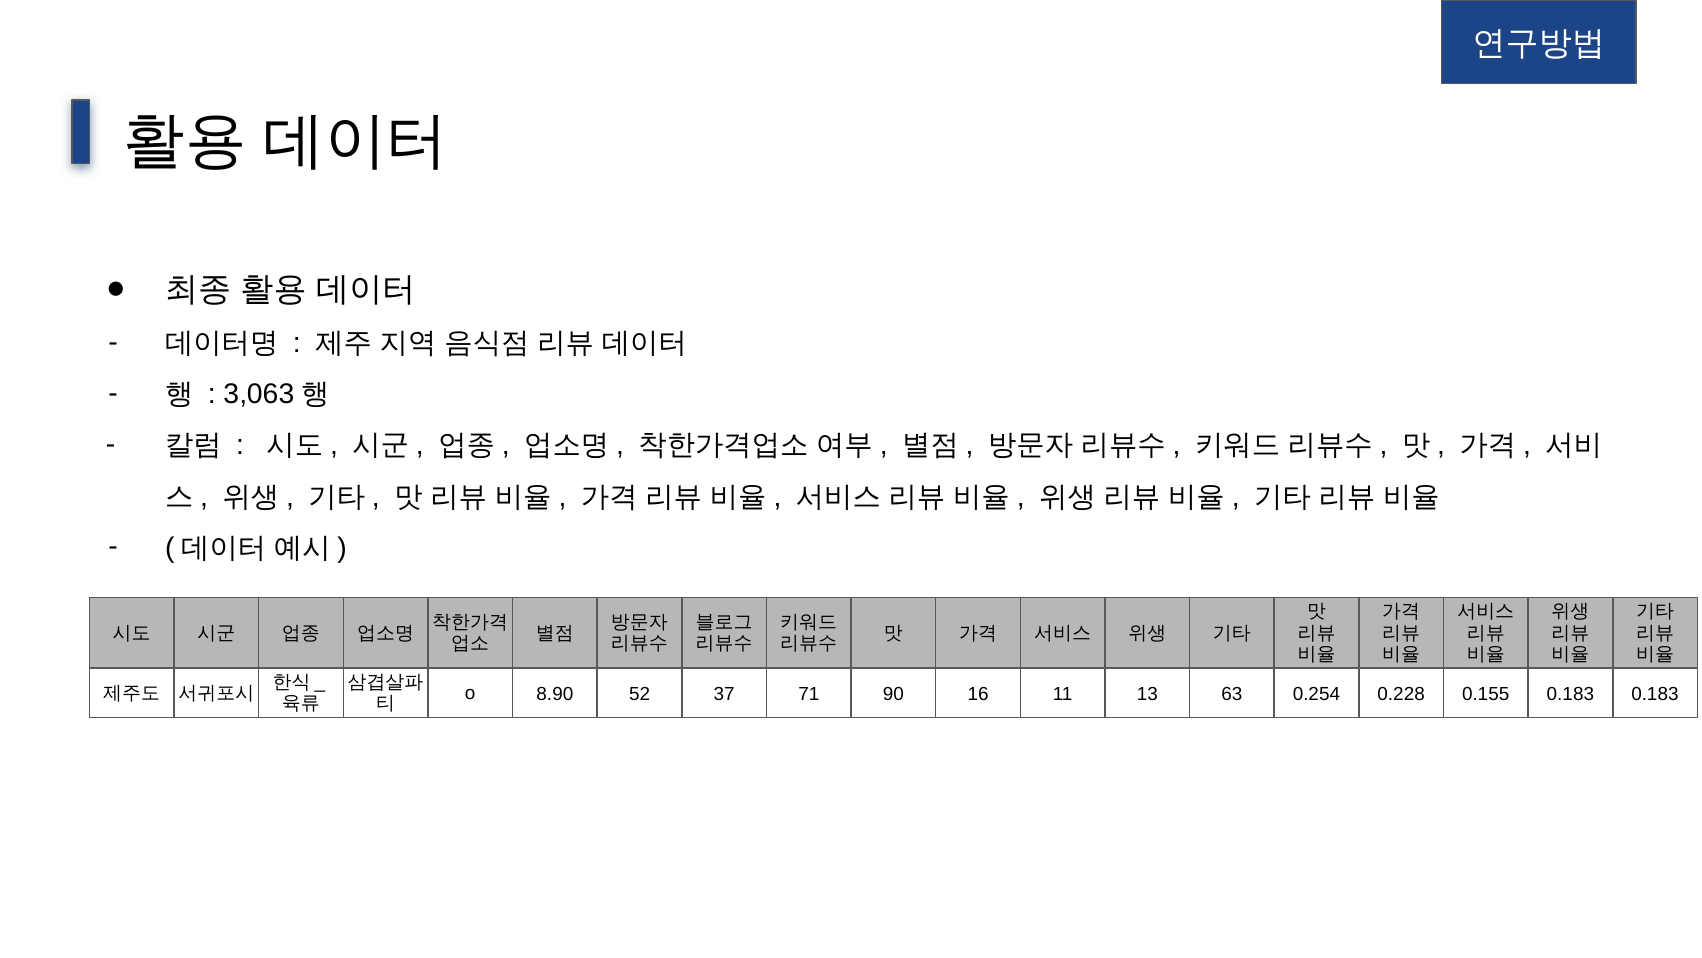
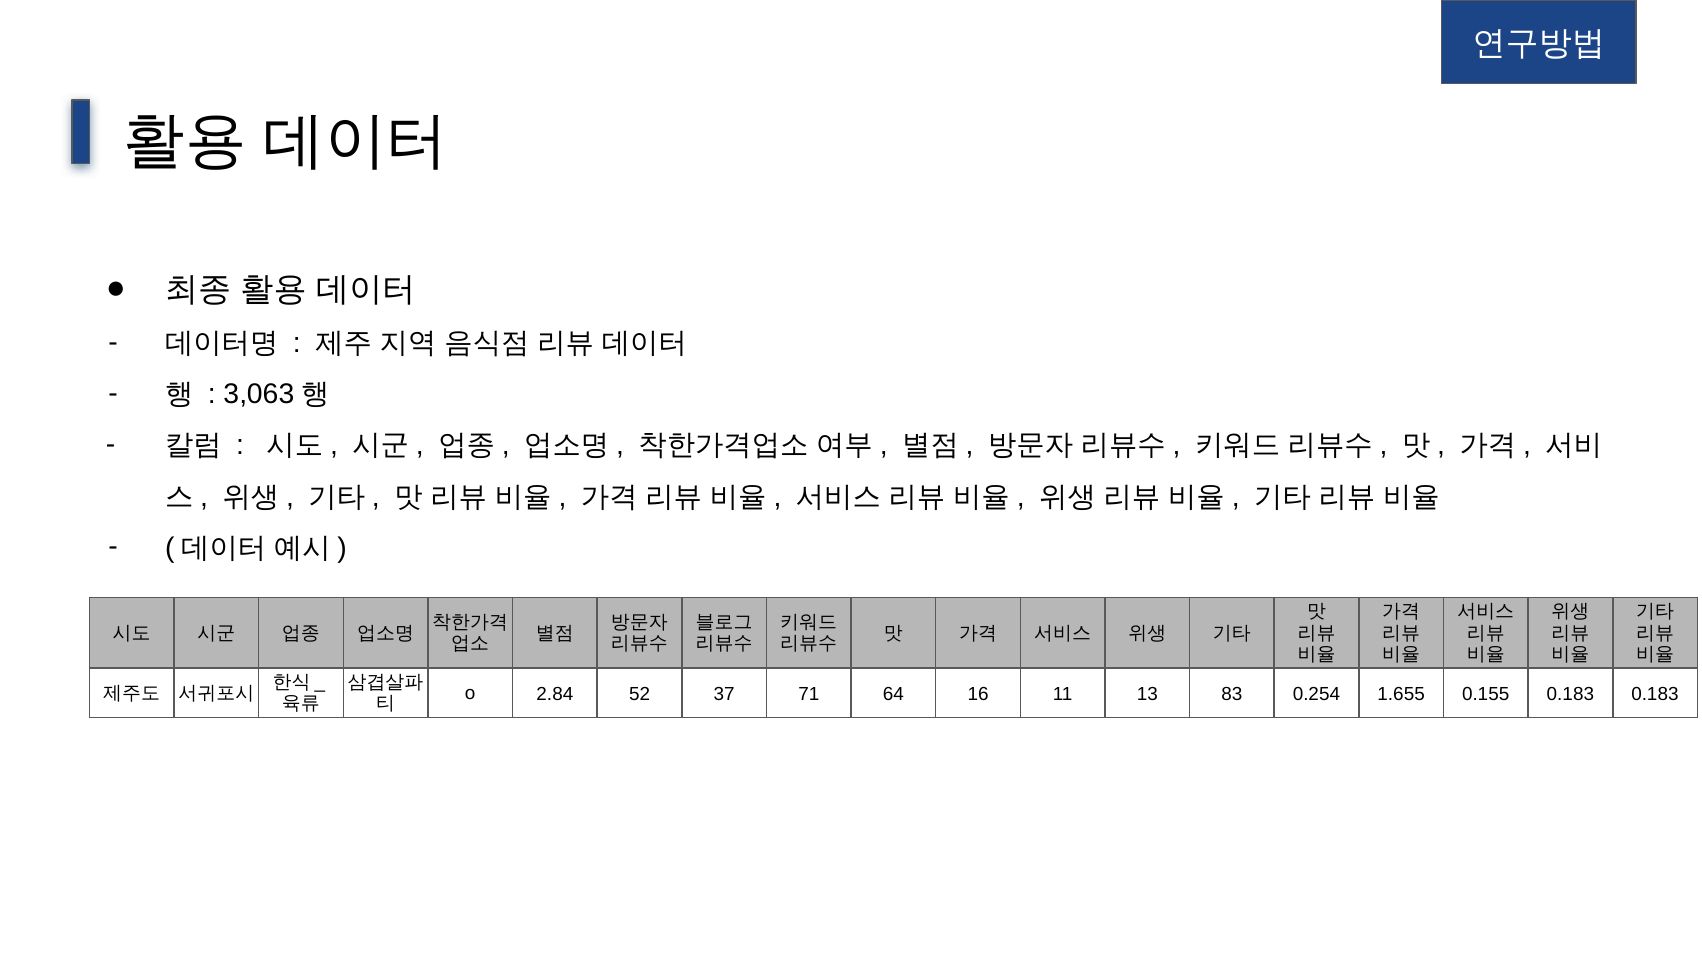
8.90: 8.90 -> 2.84
90: 90 -> 64
63: 63 -> 83
0.228: 0.228 -> 1.655
